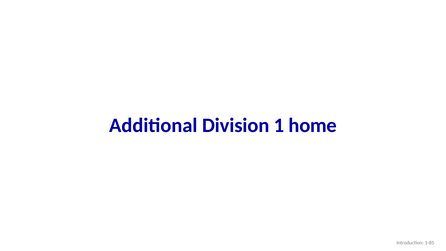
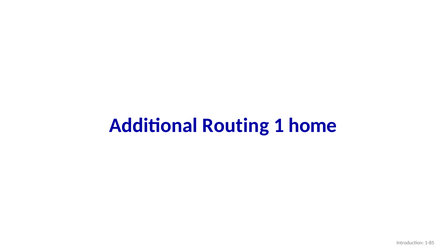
Division: Division -> Routing
